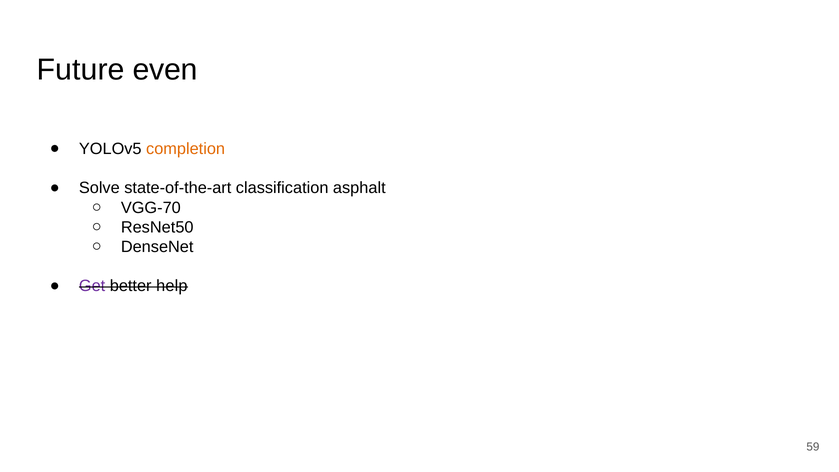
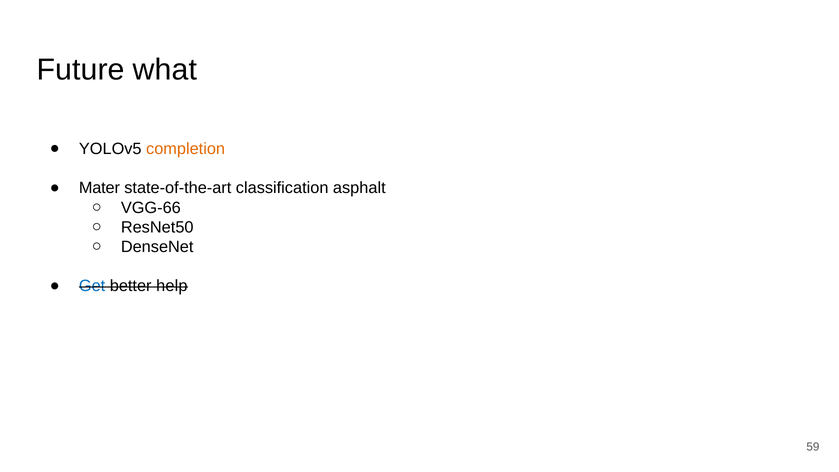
even: even -> what
Solve: Solve -> Mater
VGG-70: VGG-70 -> VGG-66
Get colour: purple -> blue
